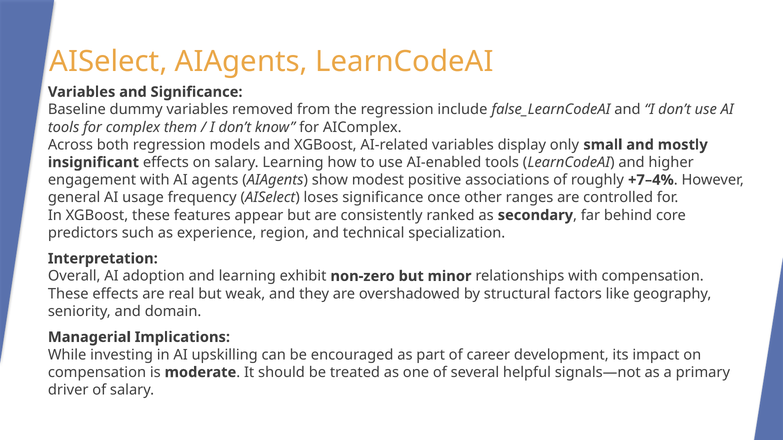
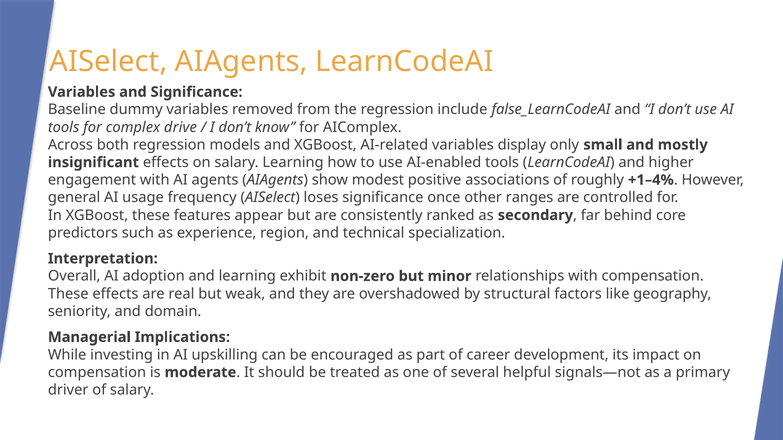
them: them -> drive
+7–4%: +7–4% -> +1–4%
